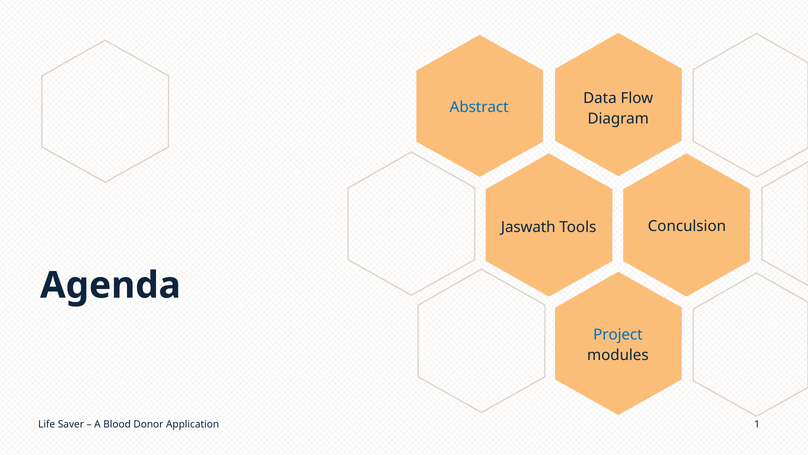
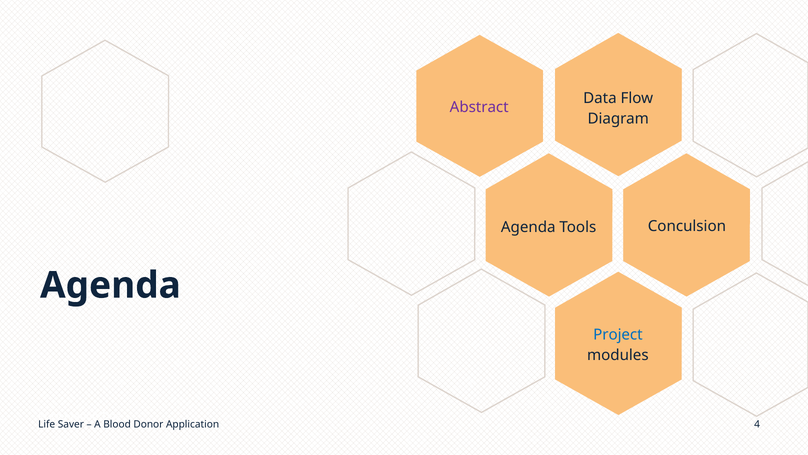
Abstract colour: blue -> purple
Jaswath at (528, 227): Jaswath -> Agenda
1: 1 -> 4
